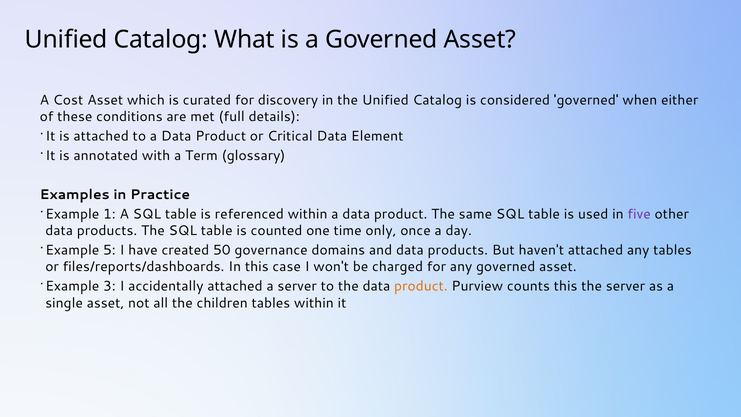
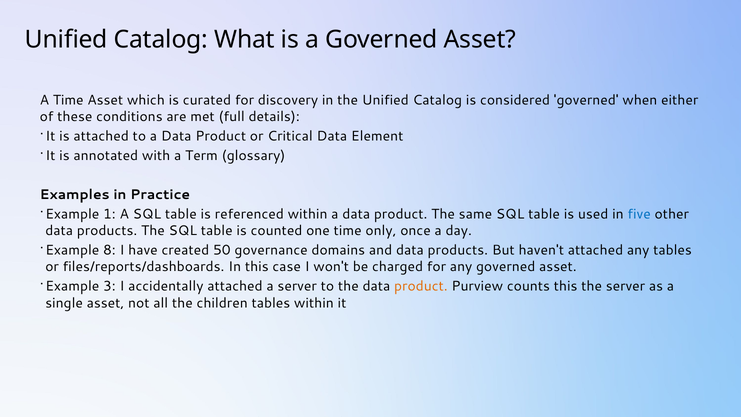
A Cost: Cost -> Time
five colour: purple -> blue
5: 5 -> 8
